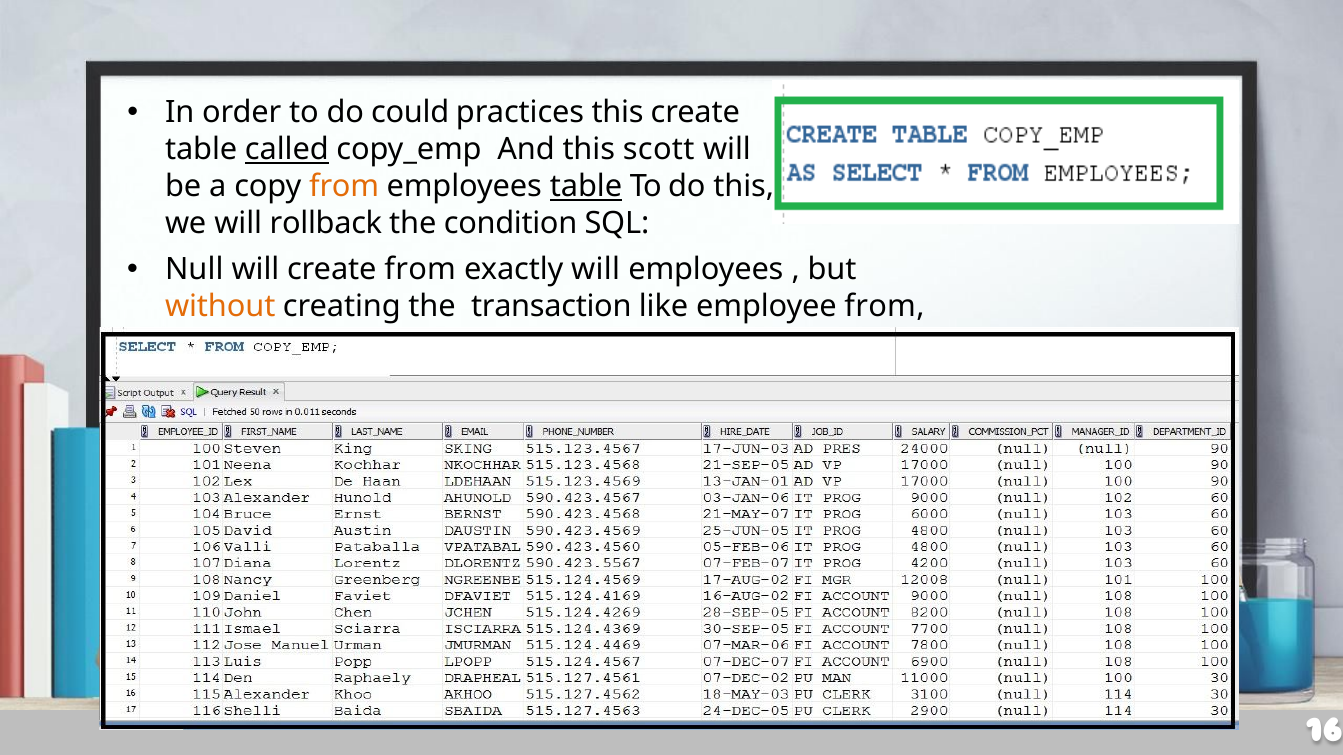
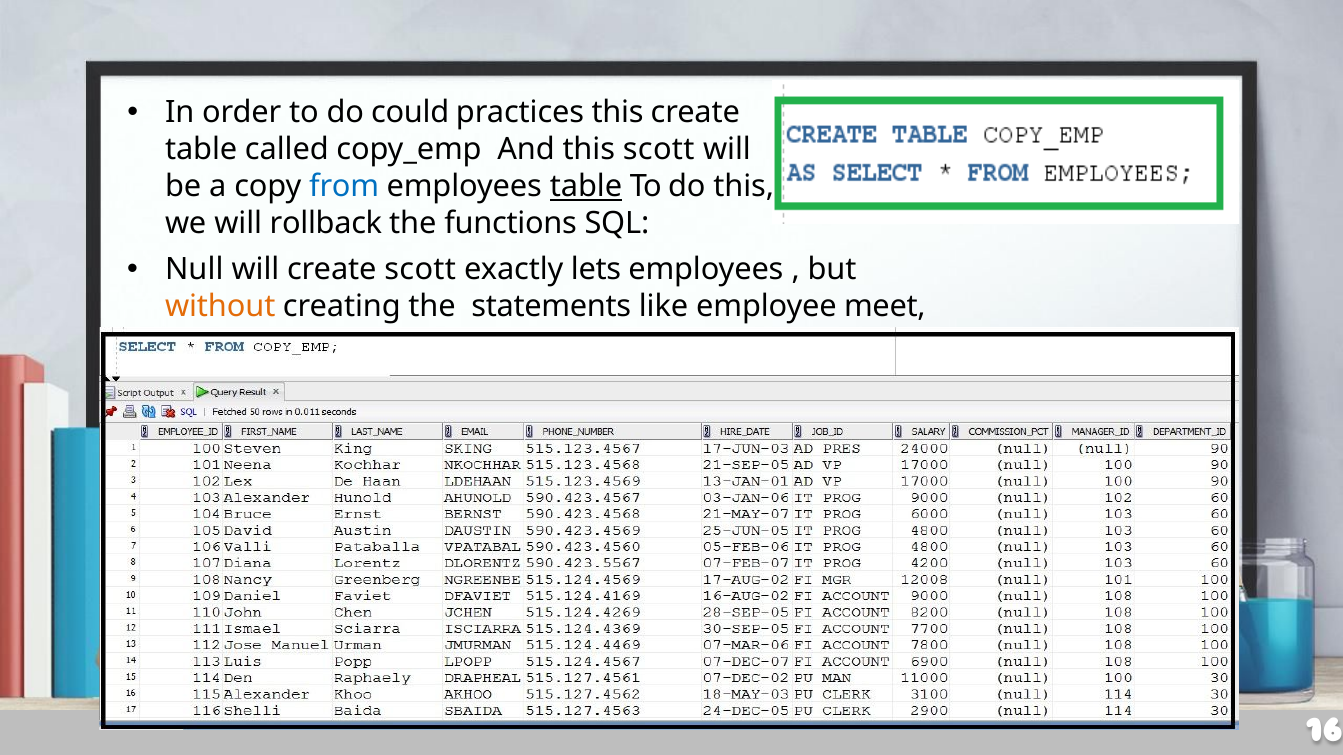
called underline: present -> none
from at (344, 187) colour: orange -> blue
condition: condition -> functions
create from: from -> scott
exactly will: will -> lets
transaction: transaction -> statements
employee from: from -> meet
